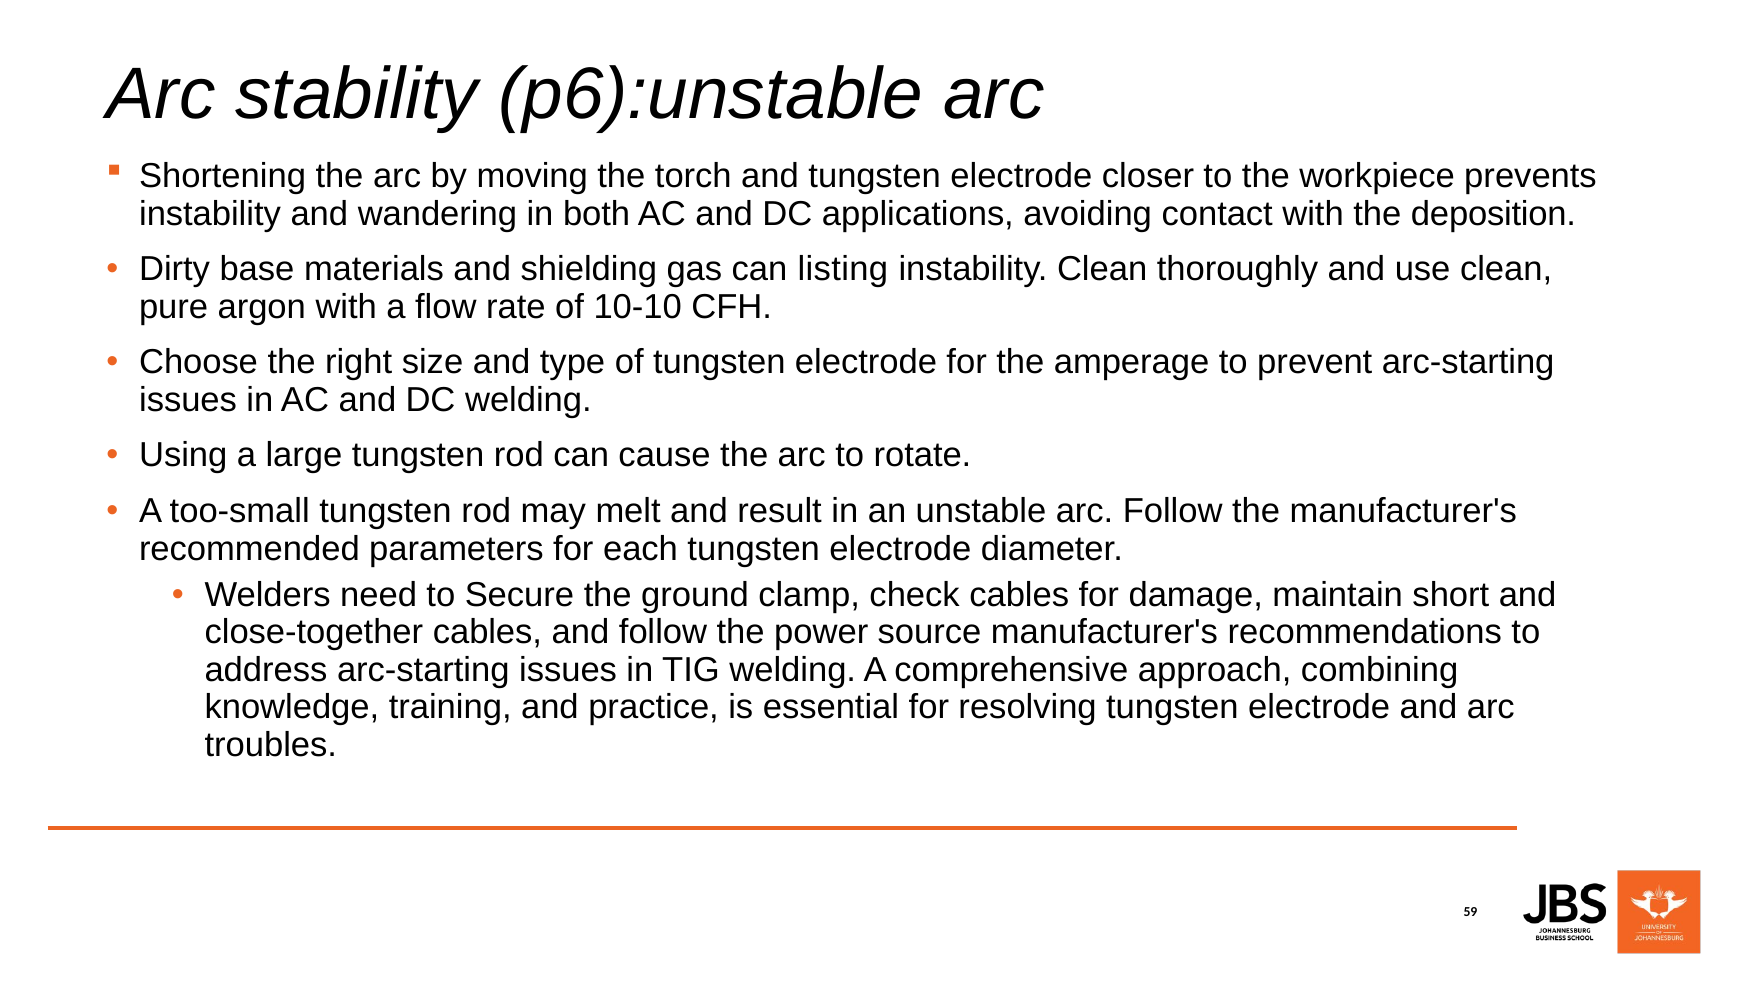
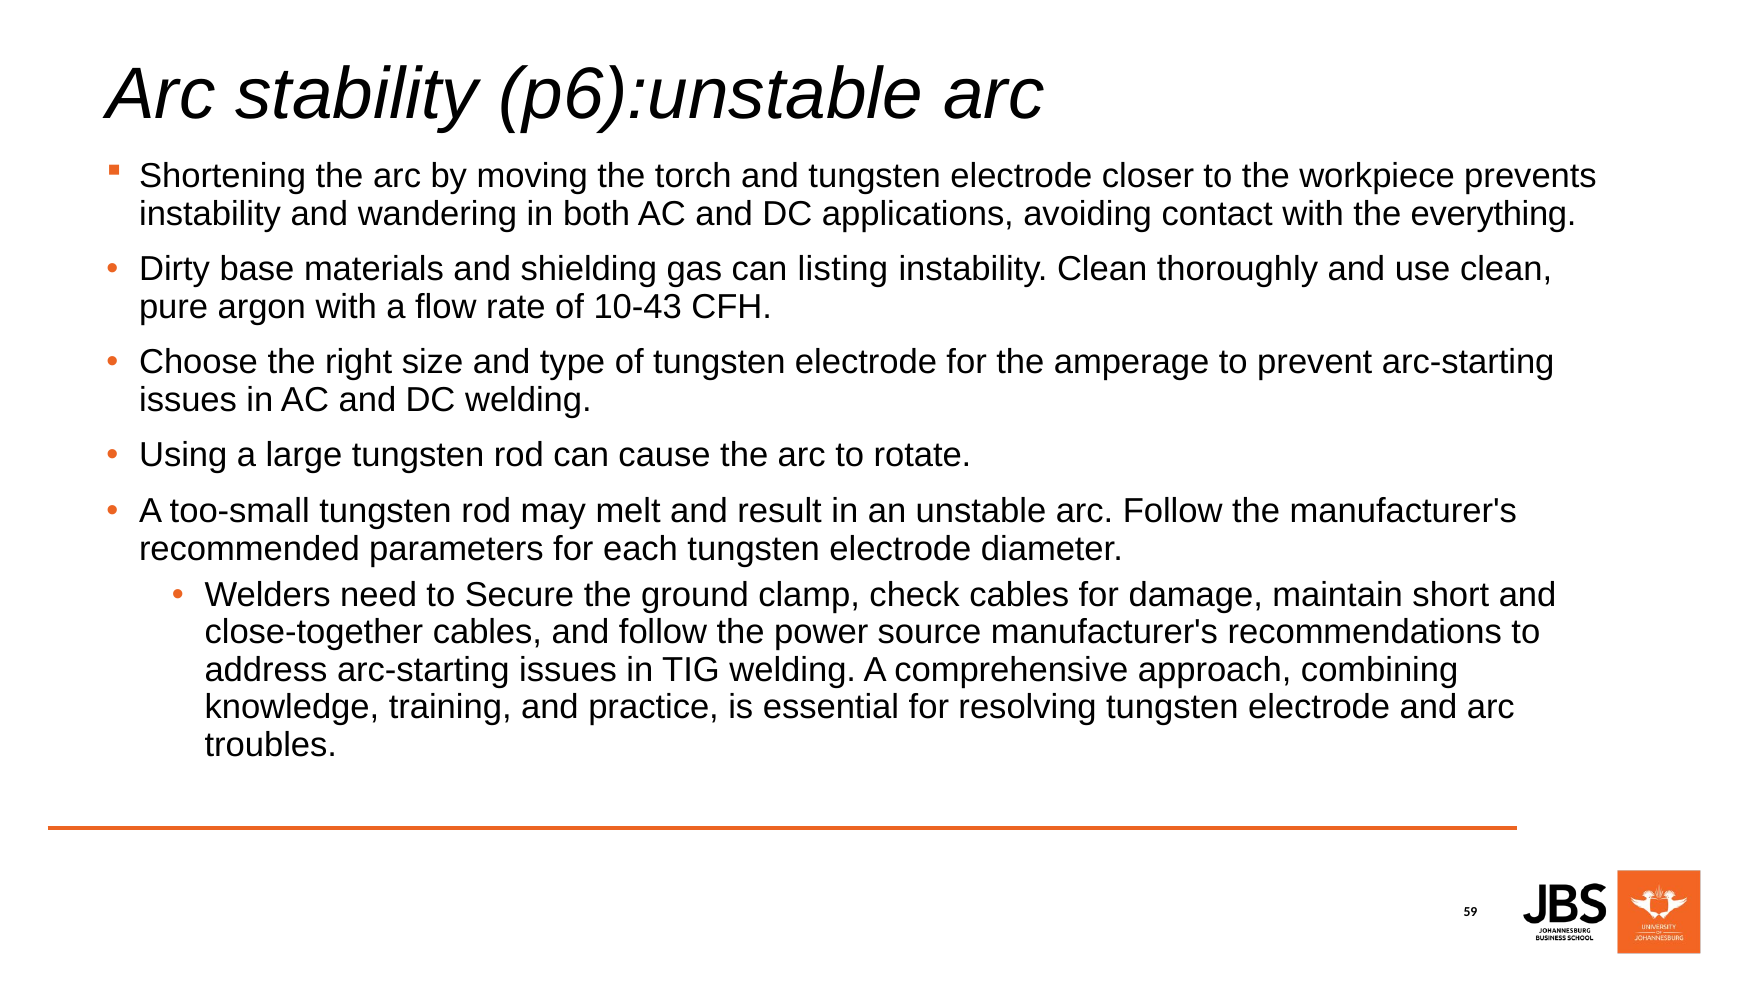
deposition: deposition -> everything
10-10: 10-10 -> 10-43
